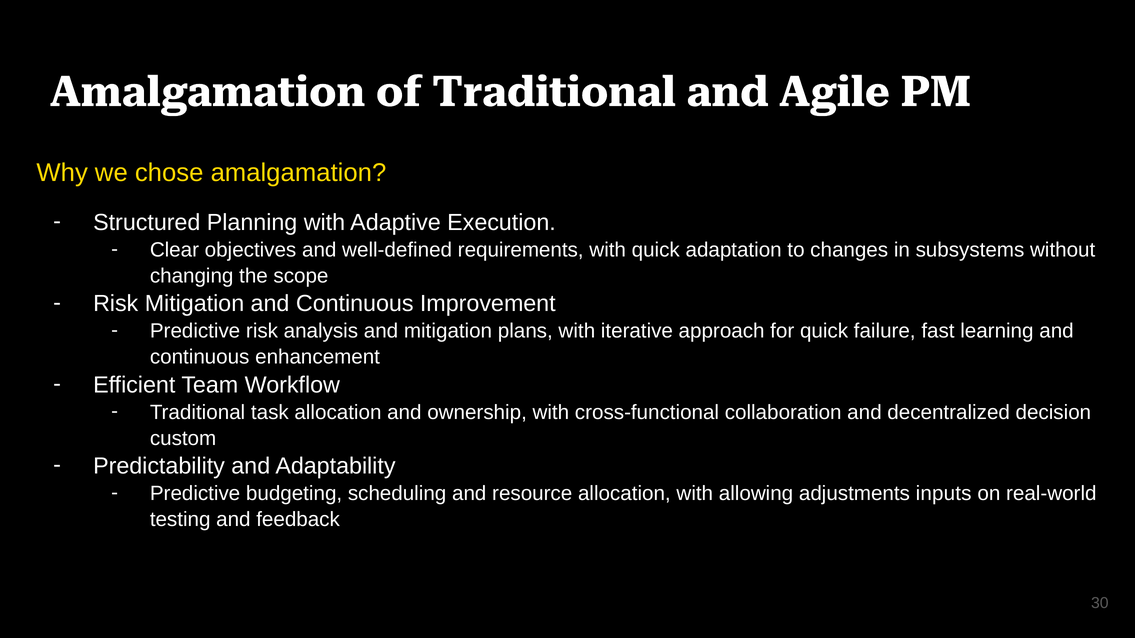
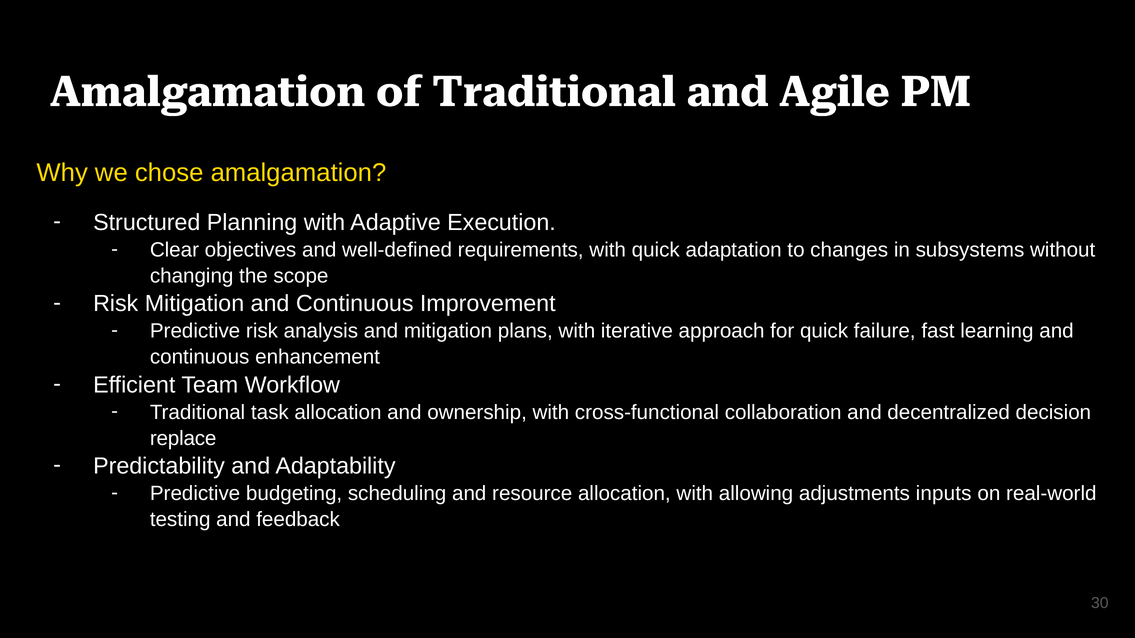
custom: custom -> replace
